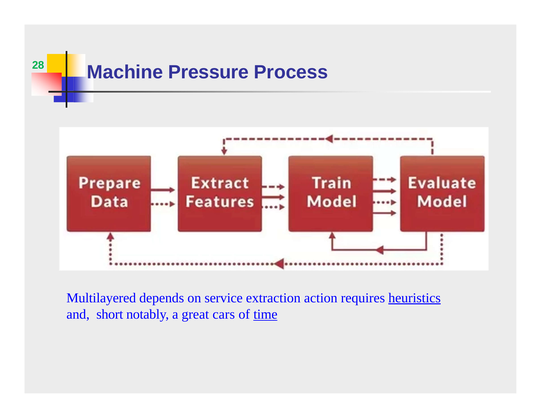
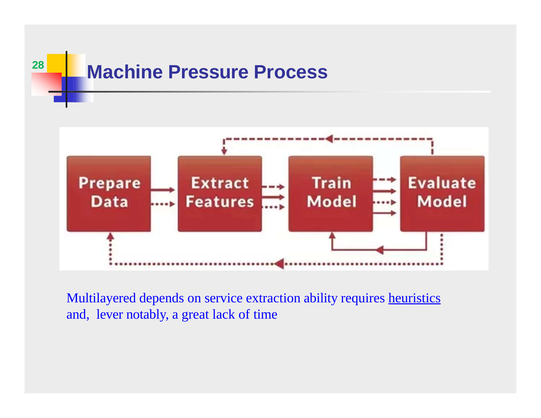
action: action -> ability
short: short -> lever
cars: cars -> lack
time underline: present -> none
